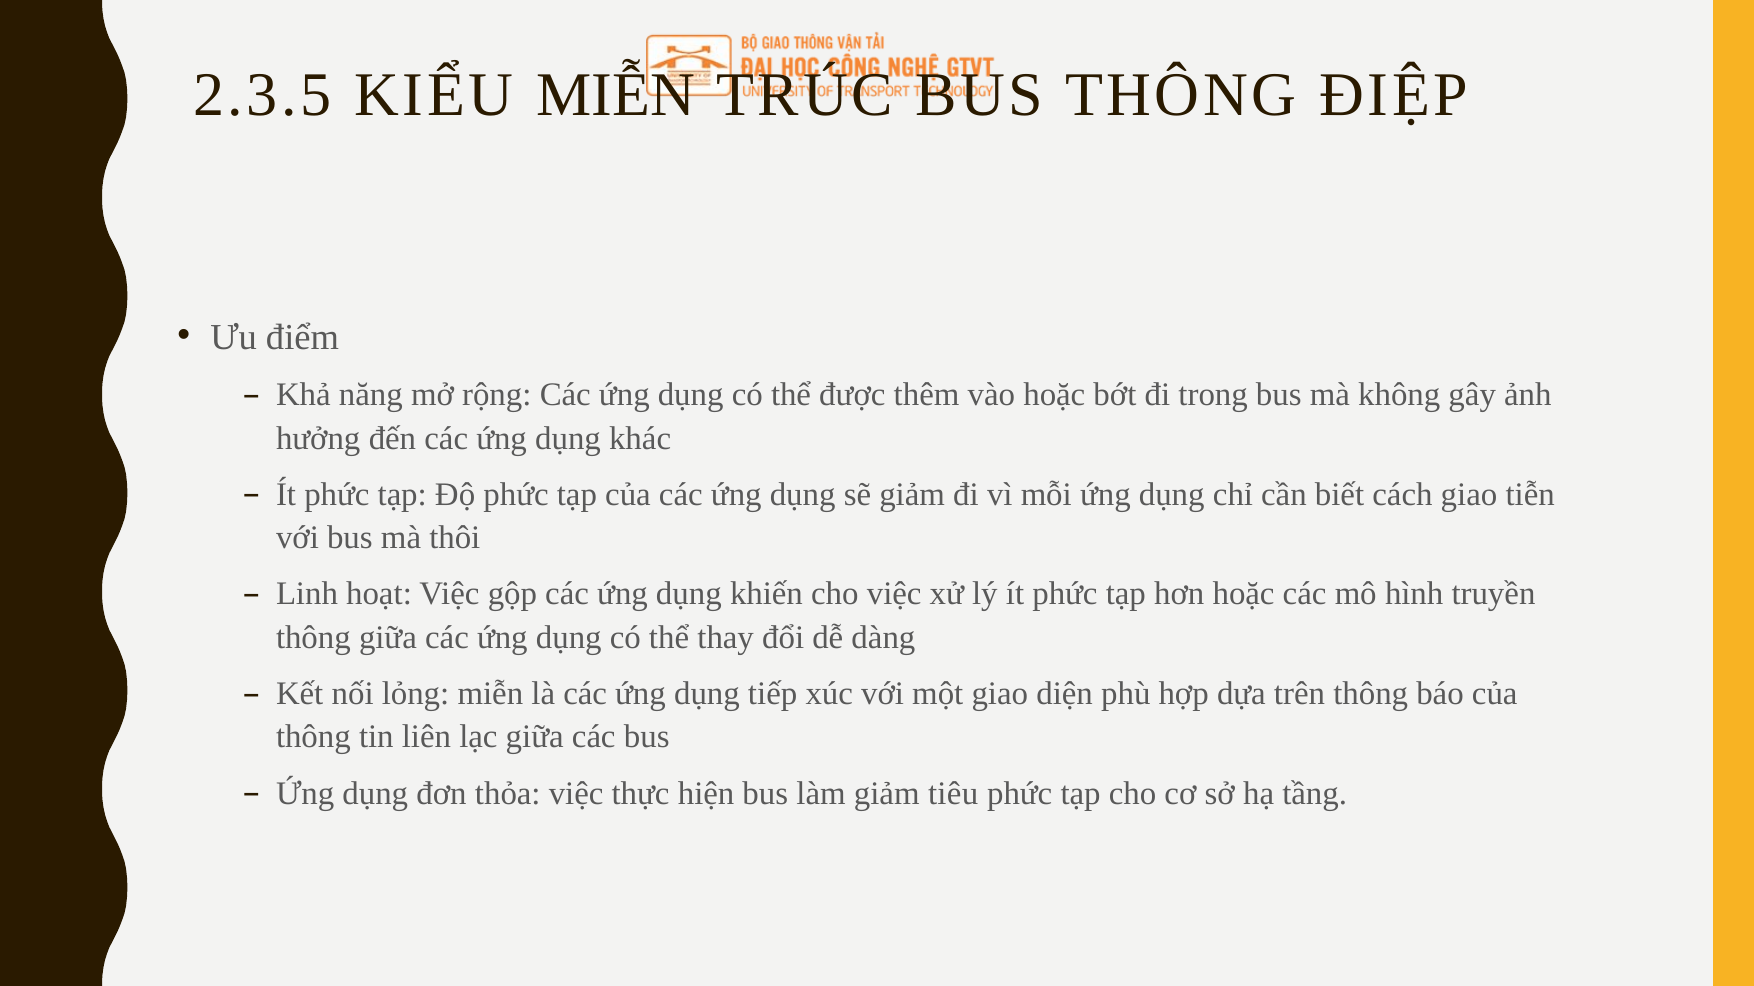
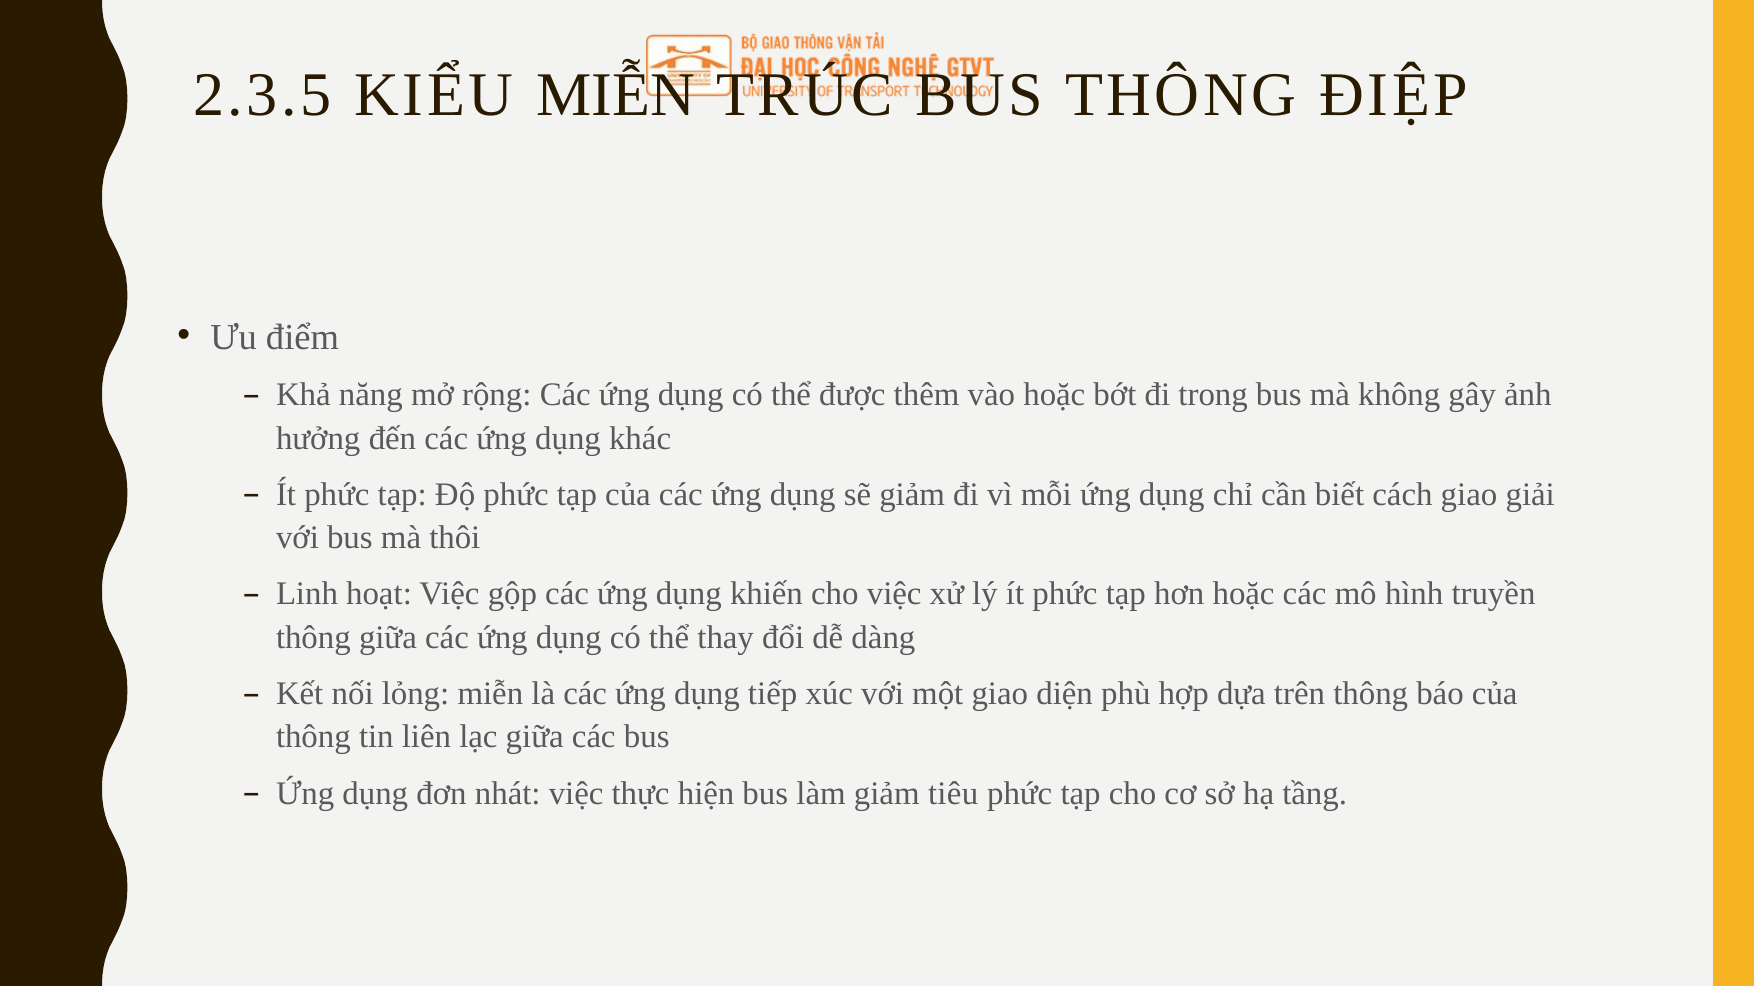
tiễn: tiễn -> giải
thỏa: thỏa -> nhát
